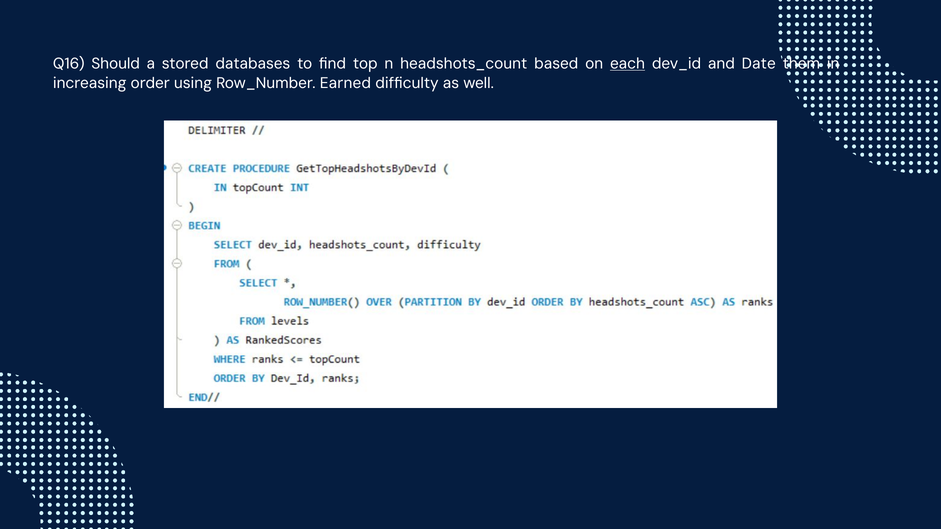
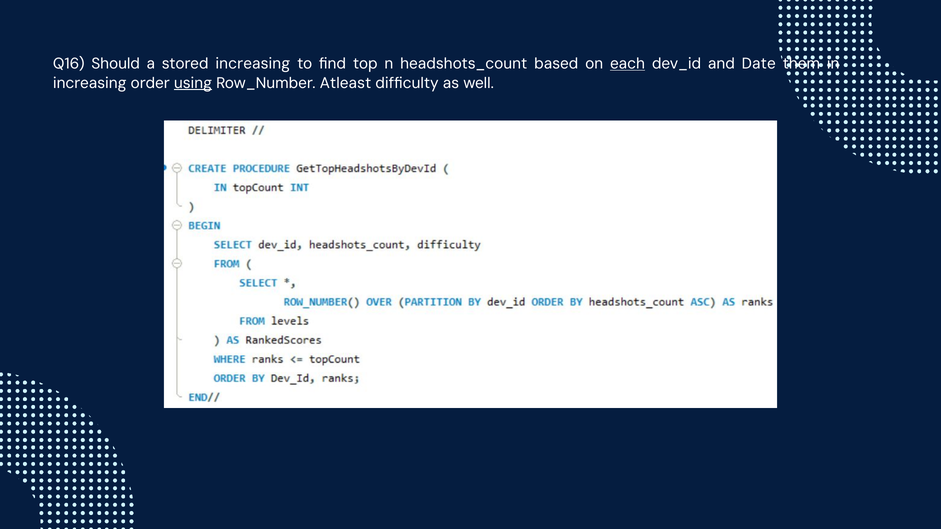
stored databases: databases -> increasing
using underline: none -> present
Earned: Earned -> Atleast
